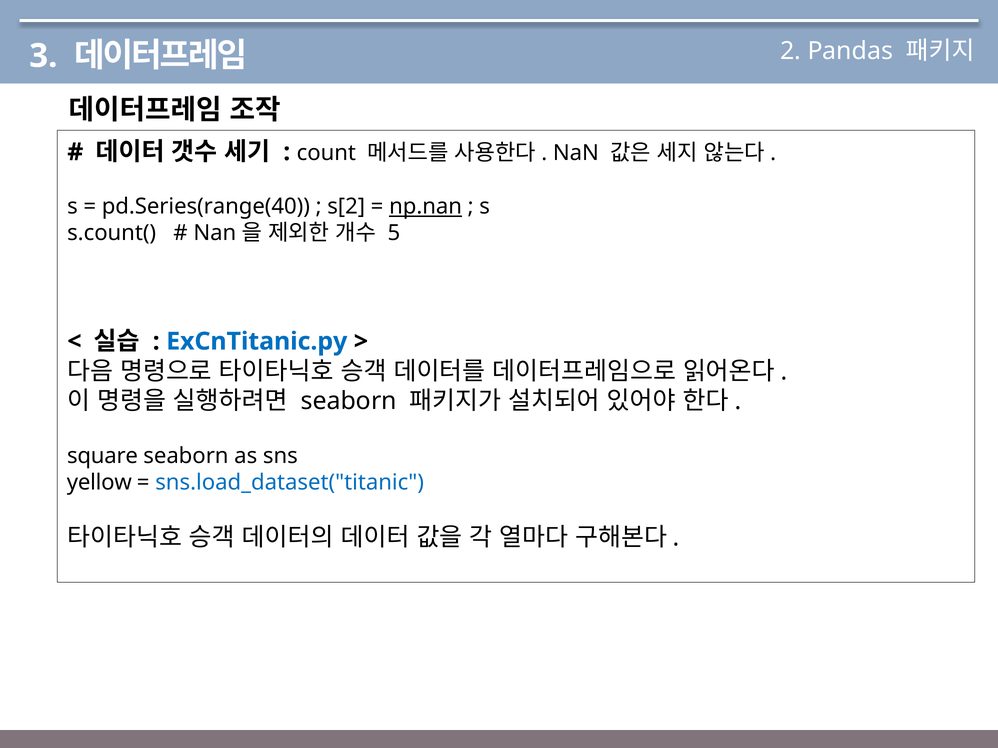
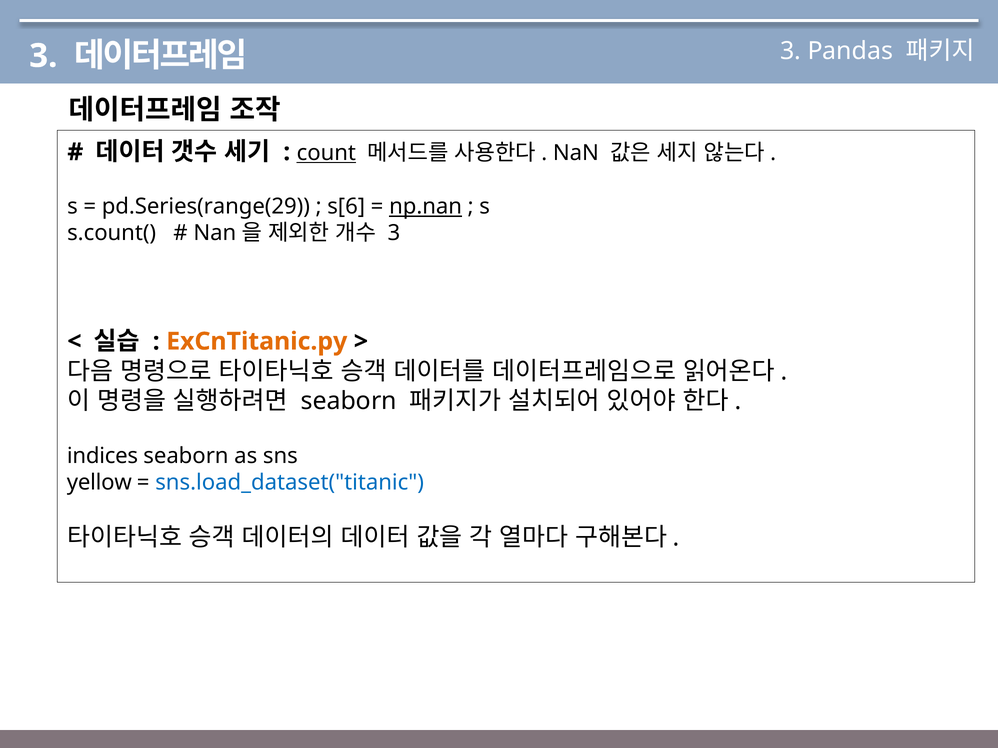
2 at (791, 51): 2 -> 3
count underline: none -> present
pd.Series(range(40: pd.Series(range(40 -> pd.Series(range(29
s[2: s[2 -> s[6
5 at (394, 233): 5 -> 3
ExCnTitanic.py colour: blue -> orange
square: square -> indices
